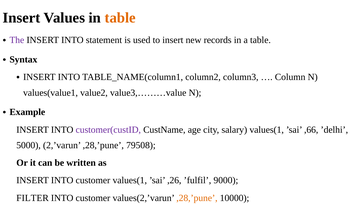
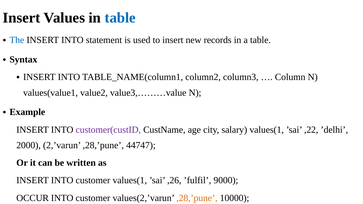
table at (120, 18) colour: orange -> blue
The colour: purple -> blue
,66: ,66 -> ,22
5000: 5000 -> 2000
79508: 79508 -> 44747
FILTER: FILTER -> OCCUR
